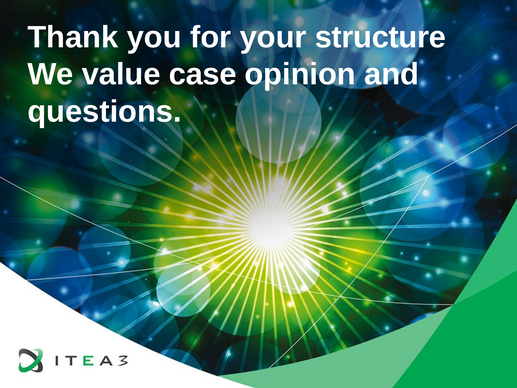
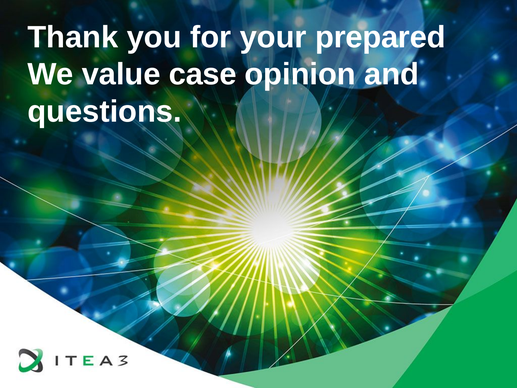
structure: structure -> prepared
